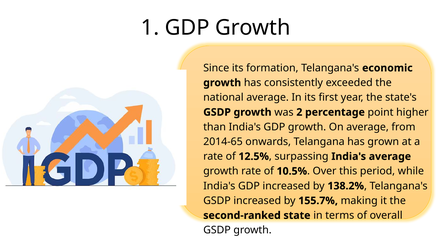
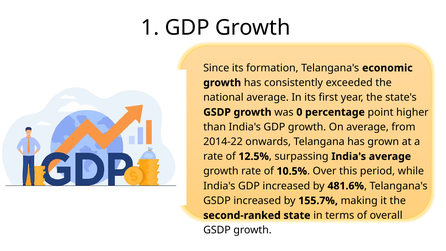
2: 2 -> 0
2014-65: 2014-65 -> 2014-22
138.2%: 138.2% -> 481.6%
